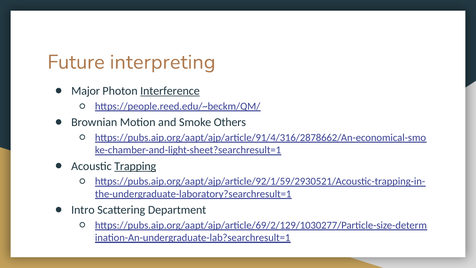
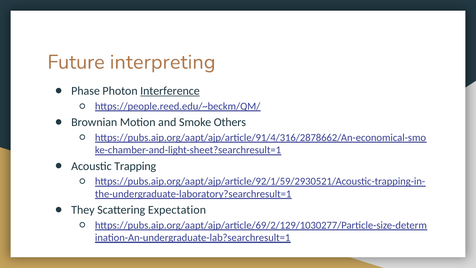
Major: Major -> Phase
Trapping underline: present -> none
Intro: Intro -> They
Department: Department -> Expectation
